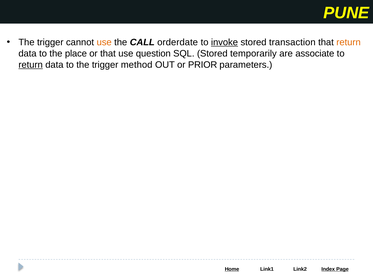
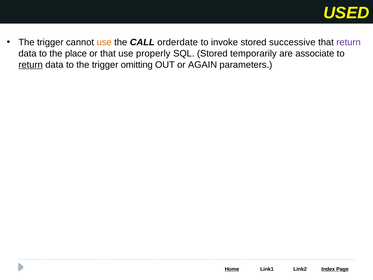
PUNE: PUNE -> USED
invoke underline: present -> none
transaction: transaction -> successive
return at (349, 42) colour: orange -> purple
question: question -> properly
method: method -> omitting
PRIOR: PRIOR -> AGAIN
